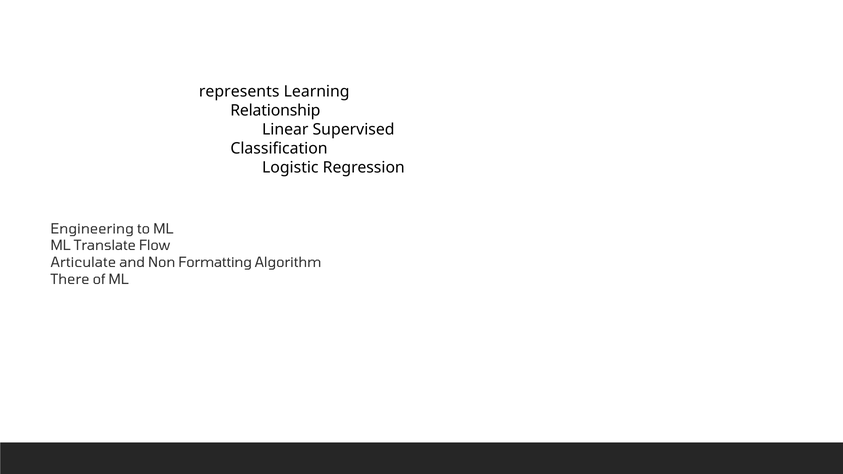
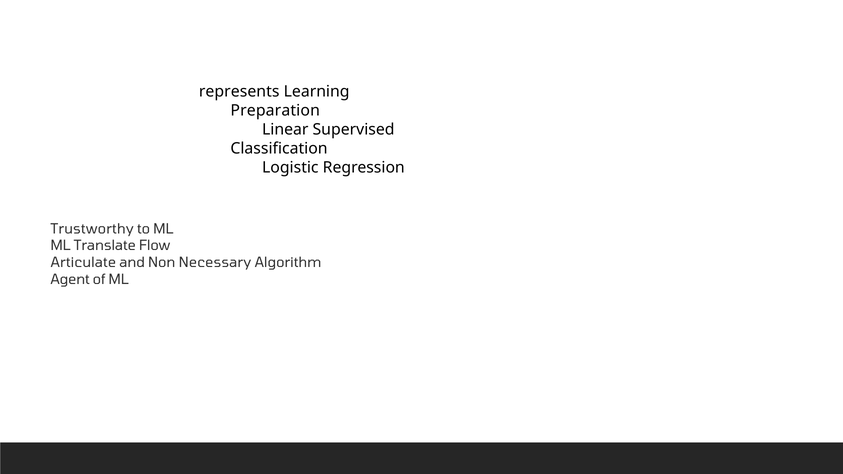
Relationship: Relationship -> Preparation
Engineering: Engineering -> Trustworthy
Formatting: Formatting -> Necessary
There: There -> Agent
